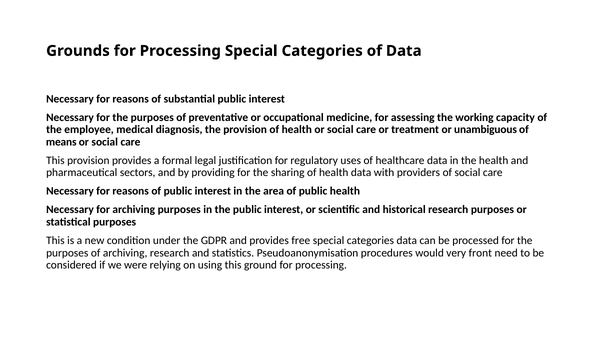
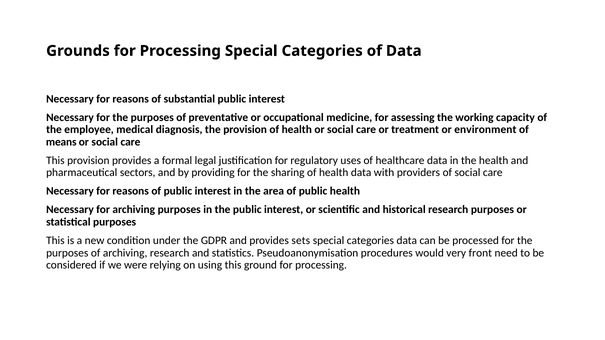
unambiguous: unambiguous -> environment
free: free -> sets
